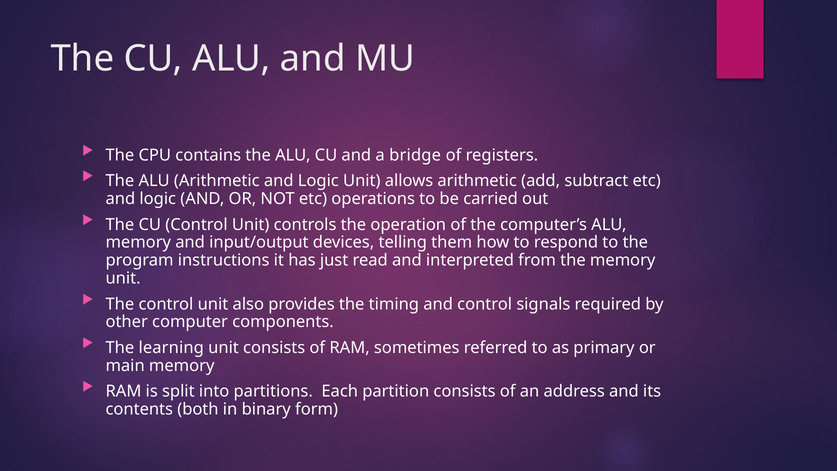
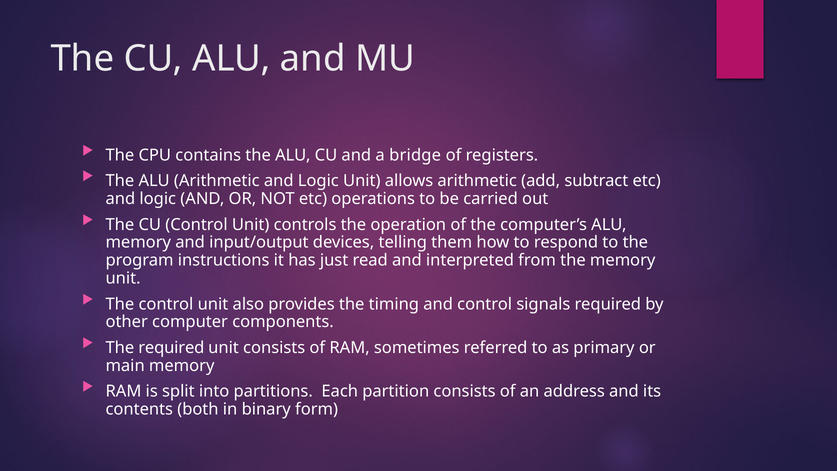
The learning: learning -> required
